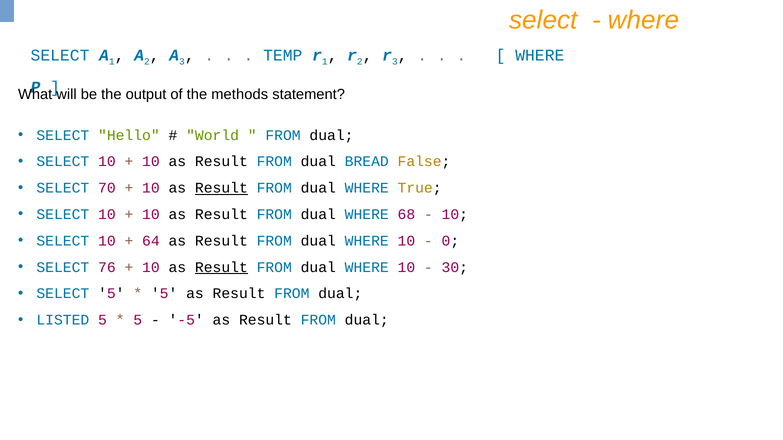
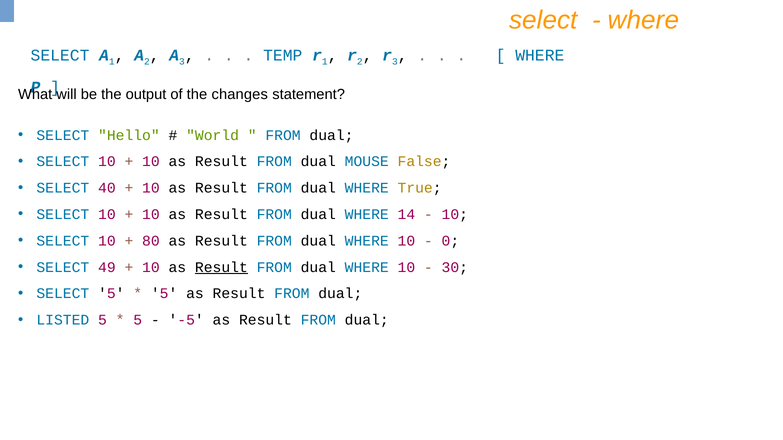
methods: methods -> changes
BREAD: BREAD -> MOUSE
70: 70 -> 40
Result at (221, 188) underline: present -> none
68: 68 -> 14
64: 64 -> 80
76: 76 -> 49
